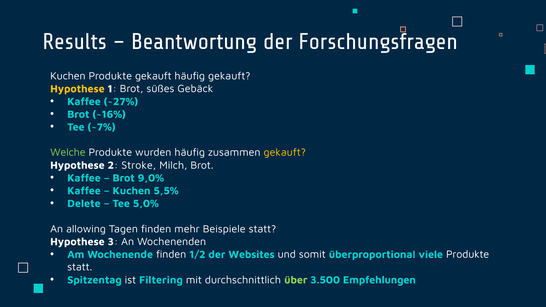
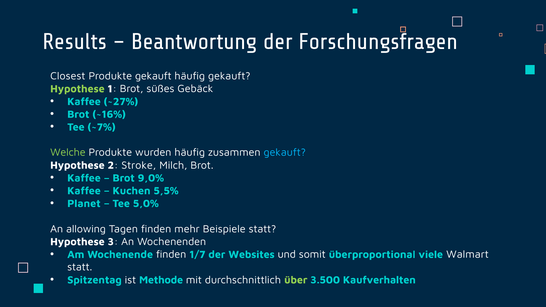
Kuchen at (68, 76): Kuchen -> Closest
Hypothese at (77, 89) colour: yellow -> light green
gekauft at (285, 153) colour: yellow -> light blue
Delete: Delete -> Planet
1/2: 1/2 -> 1/7
viele Produkte: Produkte -> Walmart
Filtering: Filtering -> Methode
Empfehlungen: Empfehlungen -> Kaufverhalten
